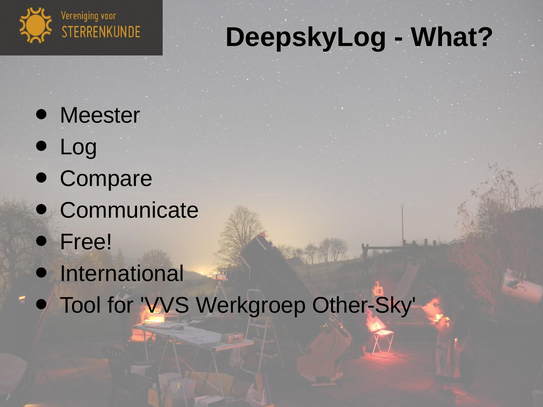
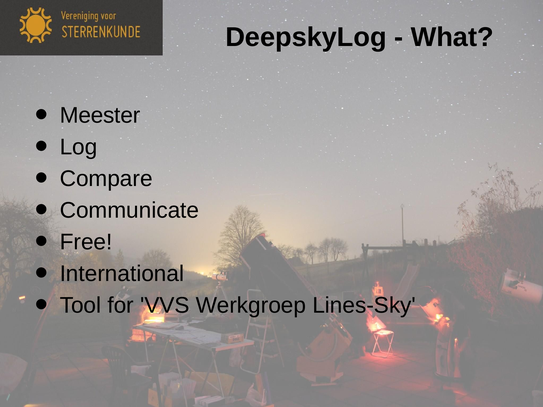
Other-Sky: Other-Sky -> Lines-Sky
